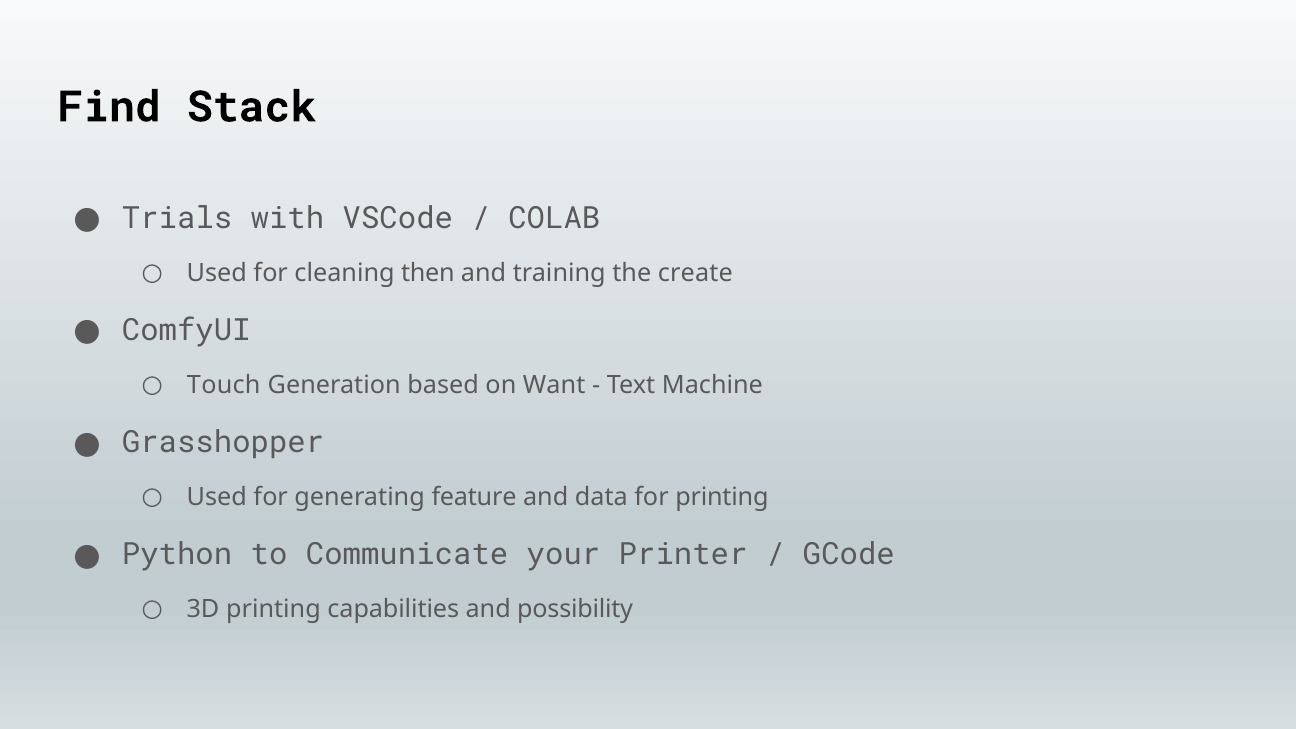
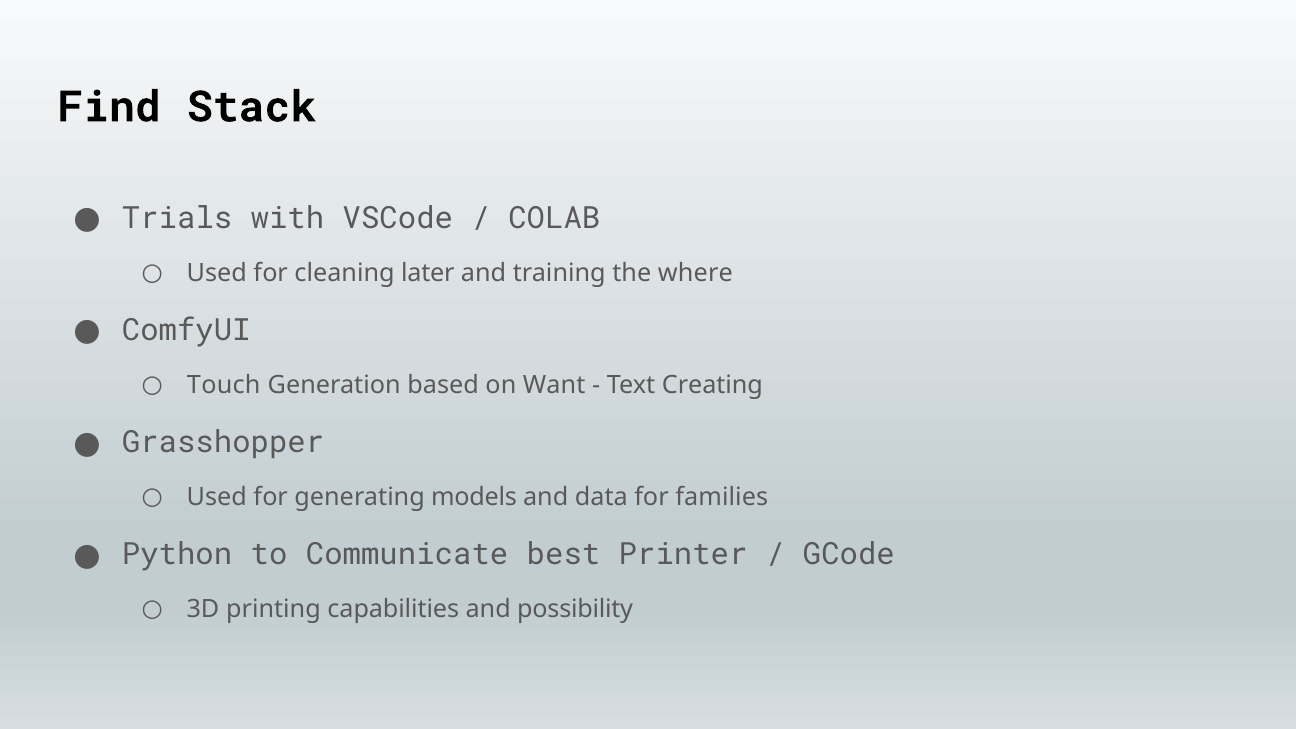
then: then -> later
create: create -> where
Machine: Machine -> Creating
feature: feature -> models
for printing: printing -> families
your: your -> best
